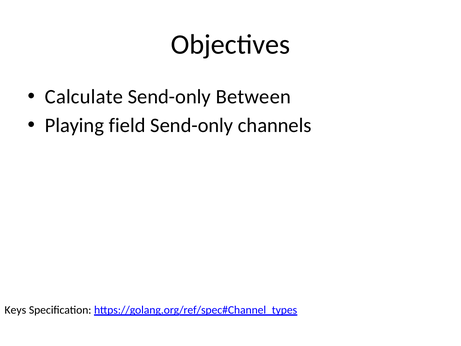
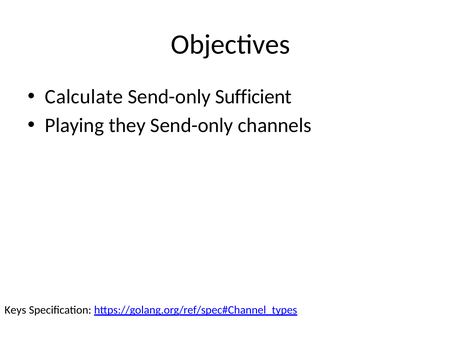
Between: Between -> Sufficient
field: field -> they
